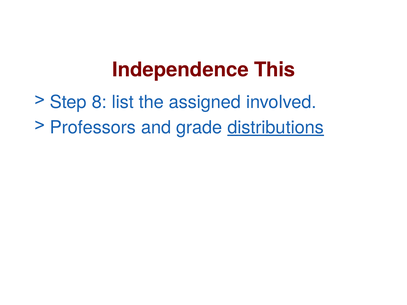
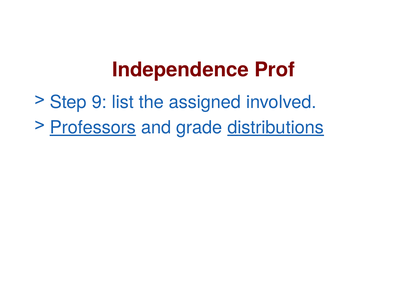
This: This -> Prof
8: 8 -> 9
Professors underline: none -> present
